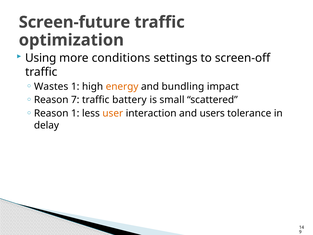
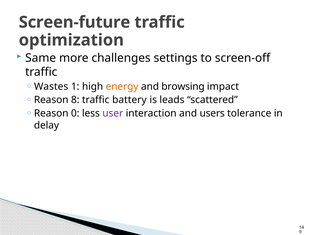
Using: Using -> Same
conditions: conditions -> challenges
bundling: bundling -> browsing
7: 7 -> 8
small: small -> leads
Reason 1: 1 -> 0
user colour: orange -> purple
